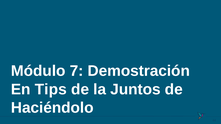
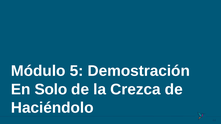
7: 7 -> 5
Tips: Tips -> Solo
Juntos: Juntos -> Crezca
